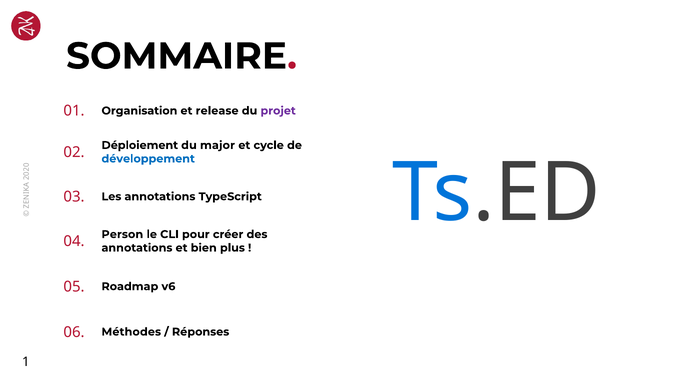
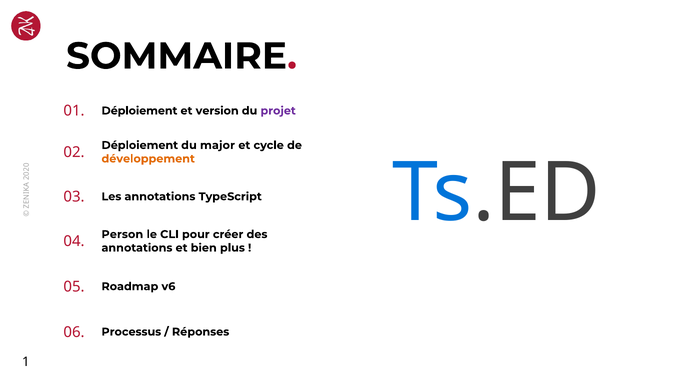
Organisation at (139, 111): Organisation -> Déploiement
release: release -> version
développement colour: blue -> orange
Méthodes: Méthodes -> Processus
